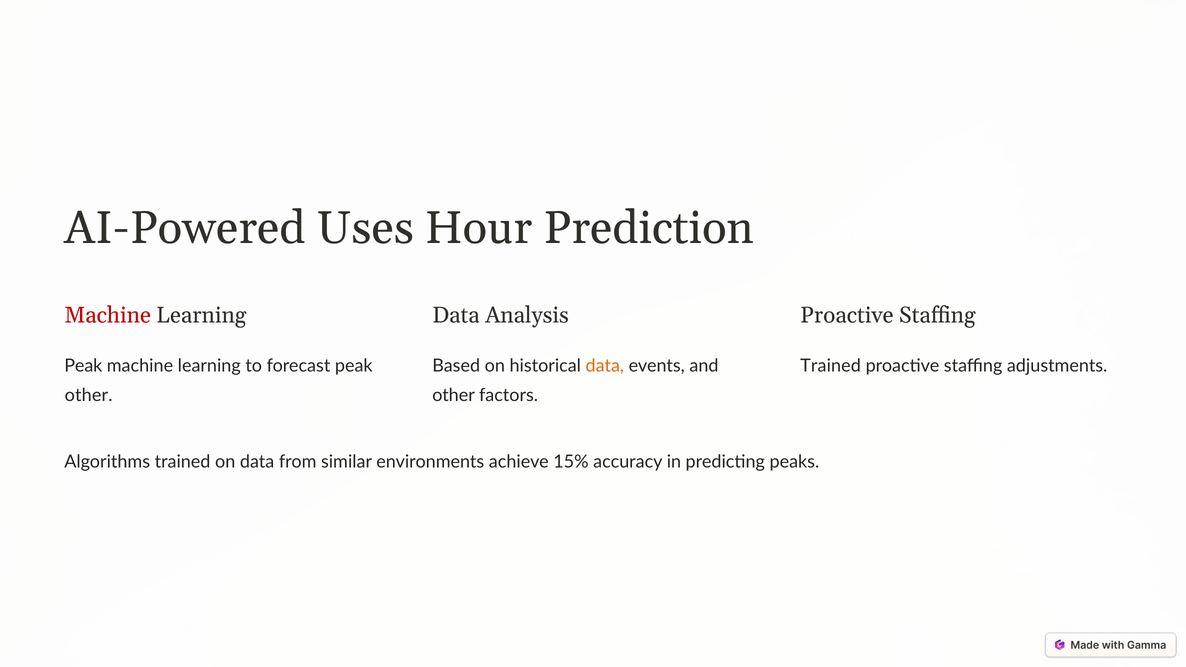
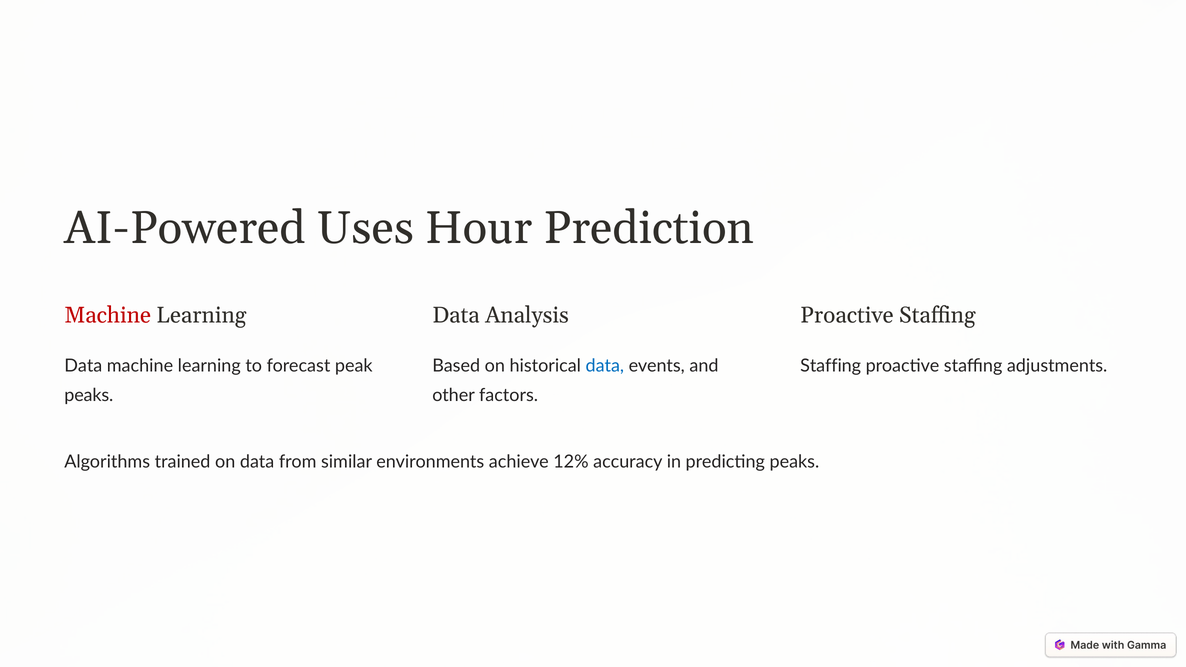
Peak at (83, 366): Peak -> Data
data at (605, 366) colour: orange -> blue
Trained at (831, 366): Trained -> Staffing
other at (89, 395): other -> peaks
15%: 15% -> 12%
